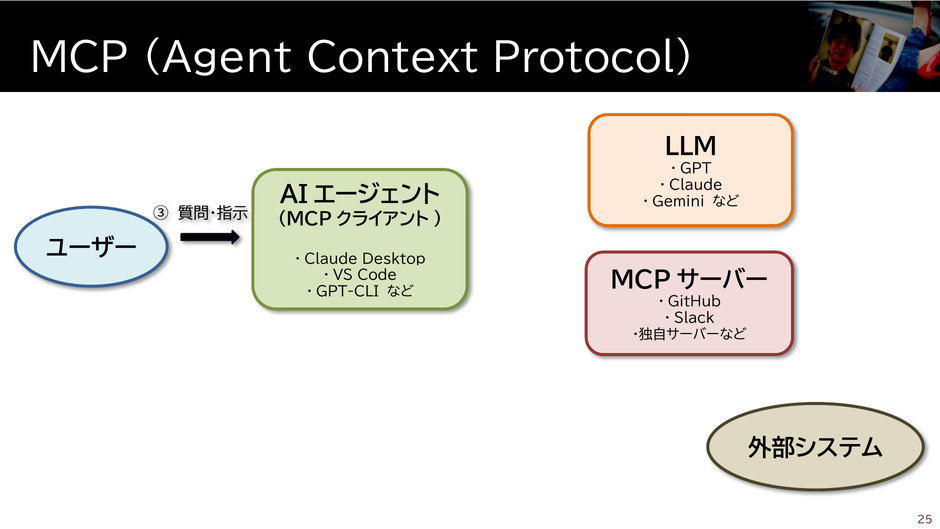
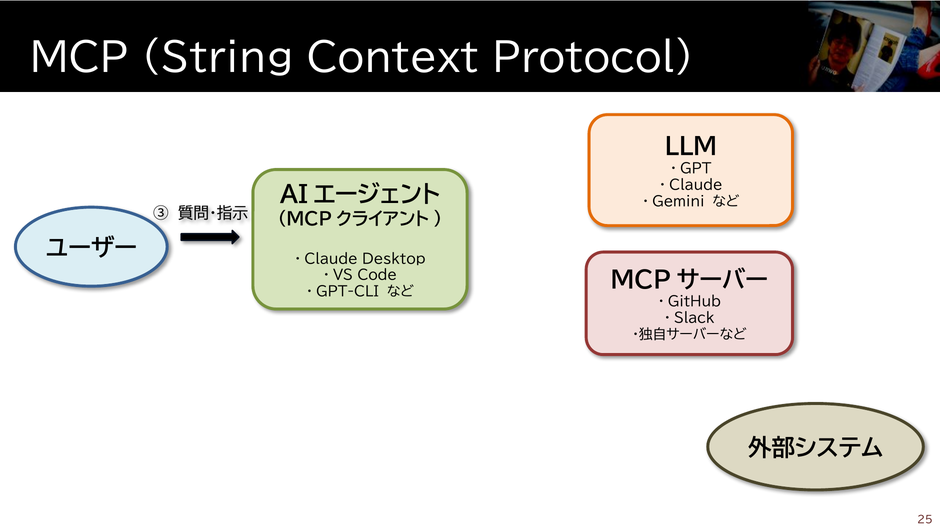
Agent: Agent -> String
